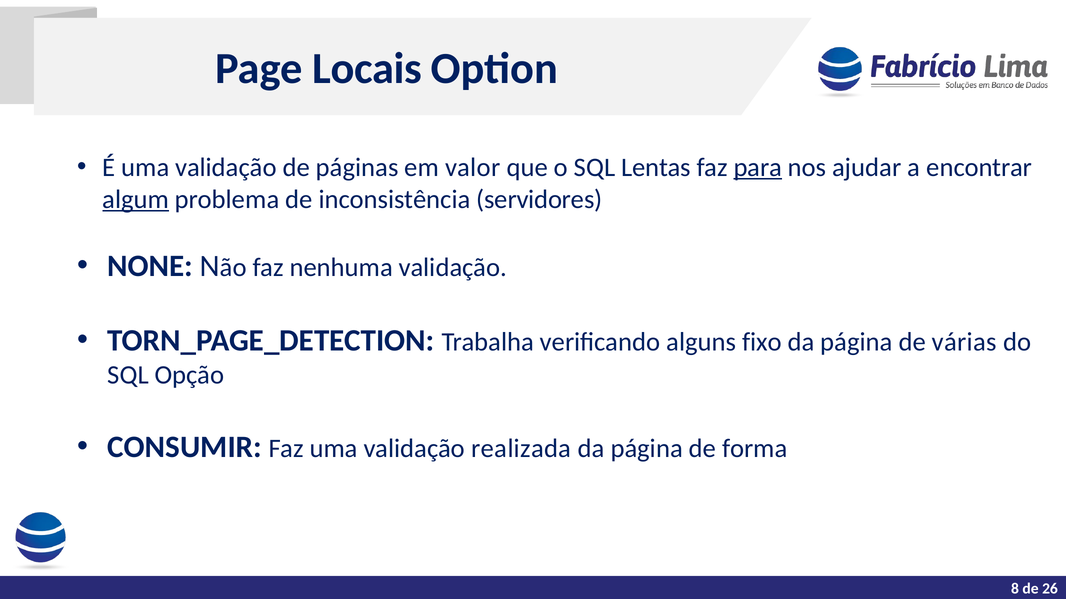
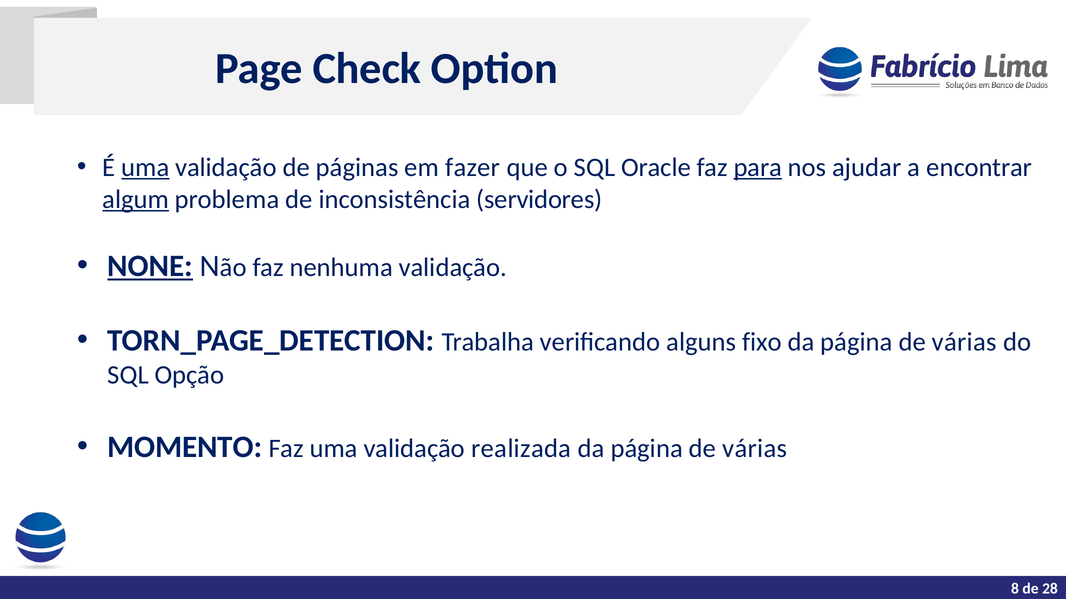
Locais: Locais -> Check
uma at (145, 167) underline: none -> present
valor: valor -> fazer
Lentas: Lentas -> Oracle
NONE underline: none -> present
CONSUMIR: CONSUMIR -> MOMENTO
forma at (755, 449): forma -> várias
26: 26 -> 28
